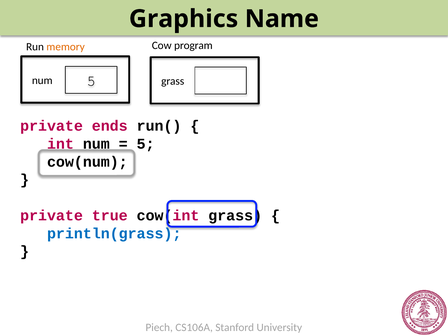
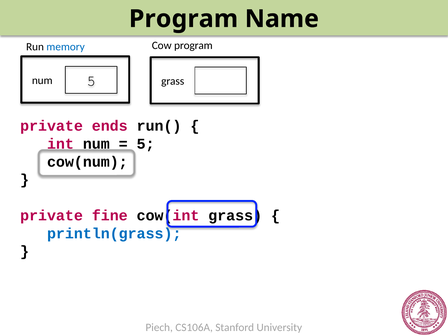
Graphics at (184, 19): Graphics -> Program
memory colour: orange -> blue
true: true -> fine
